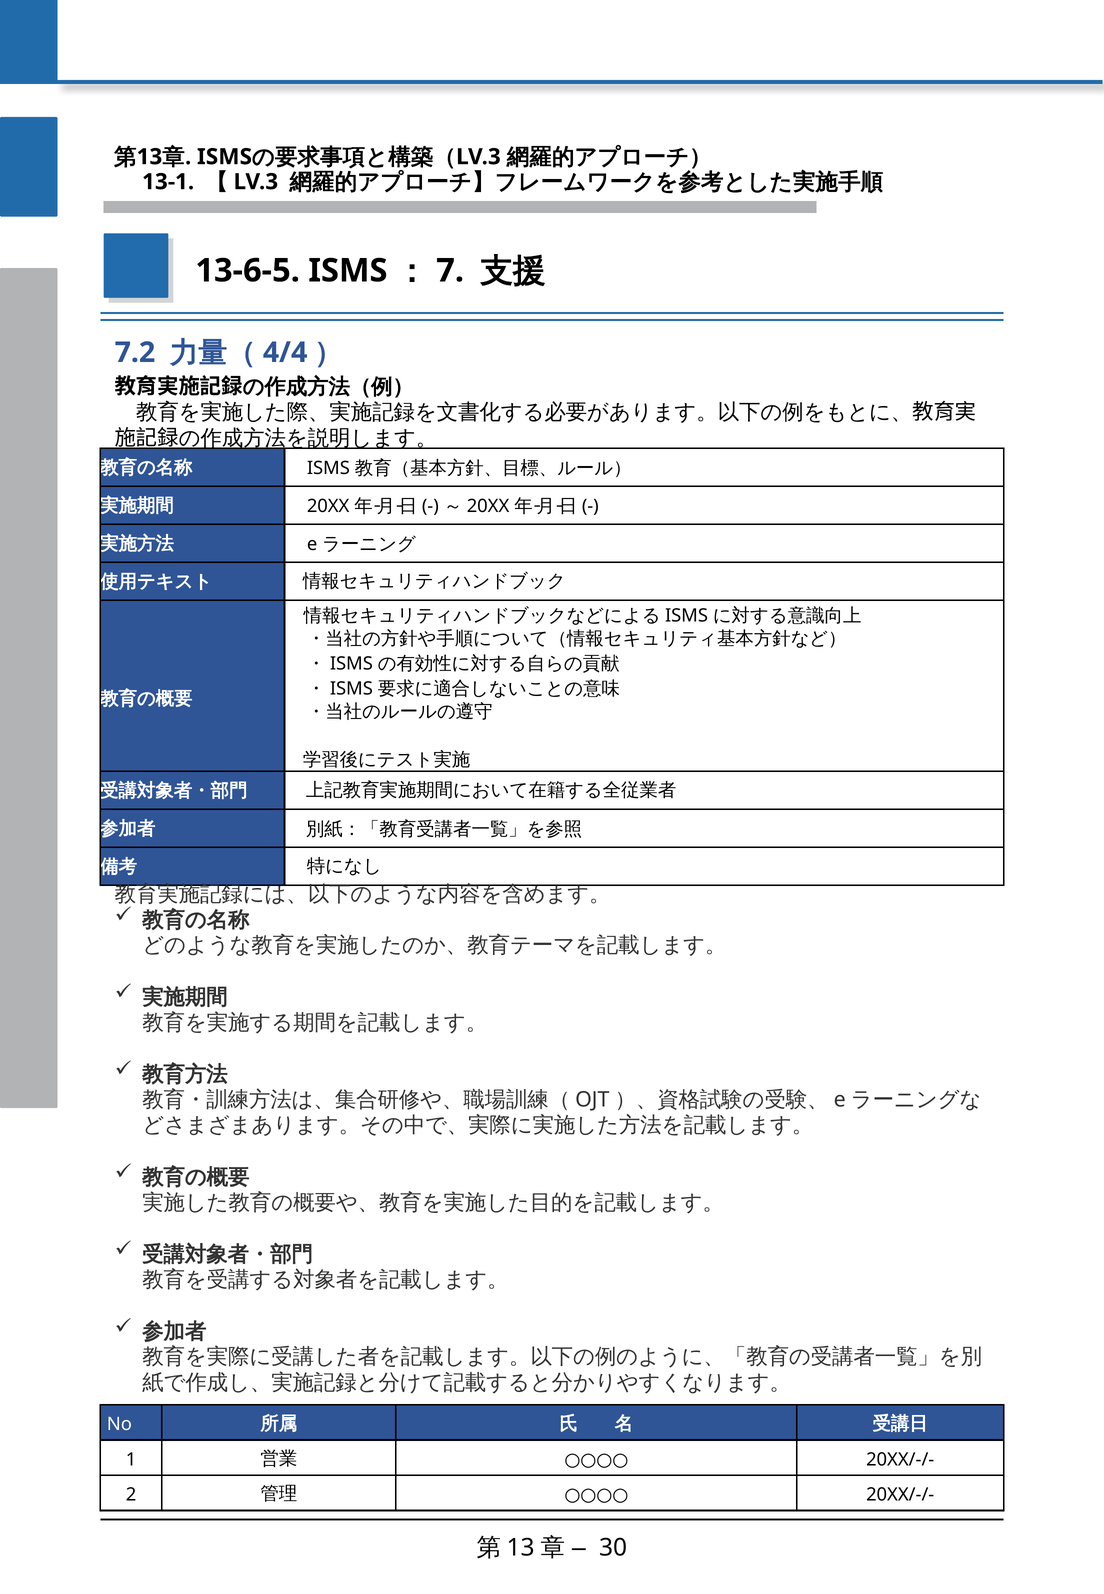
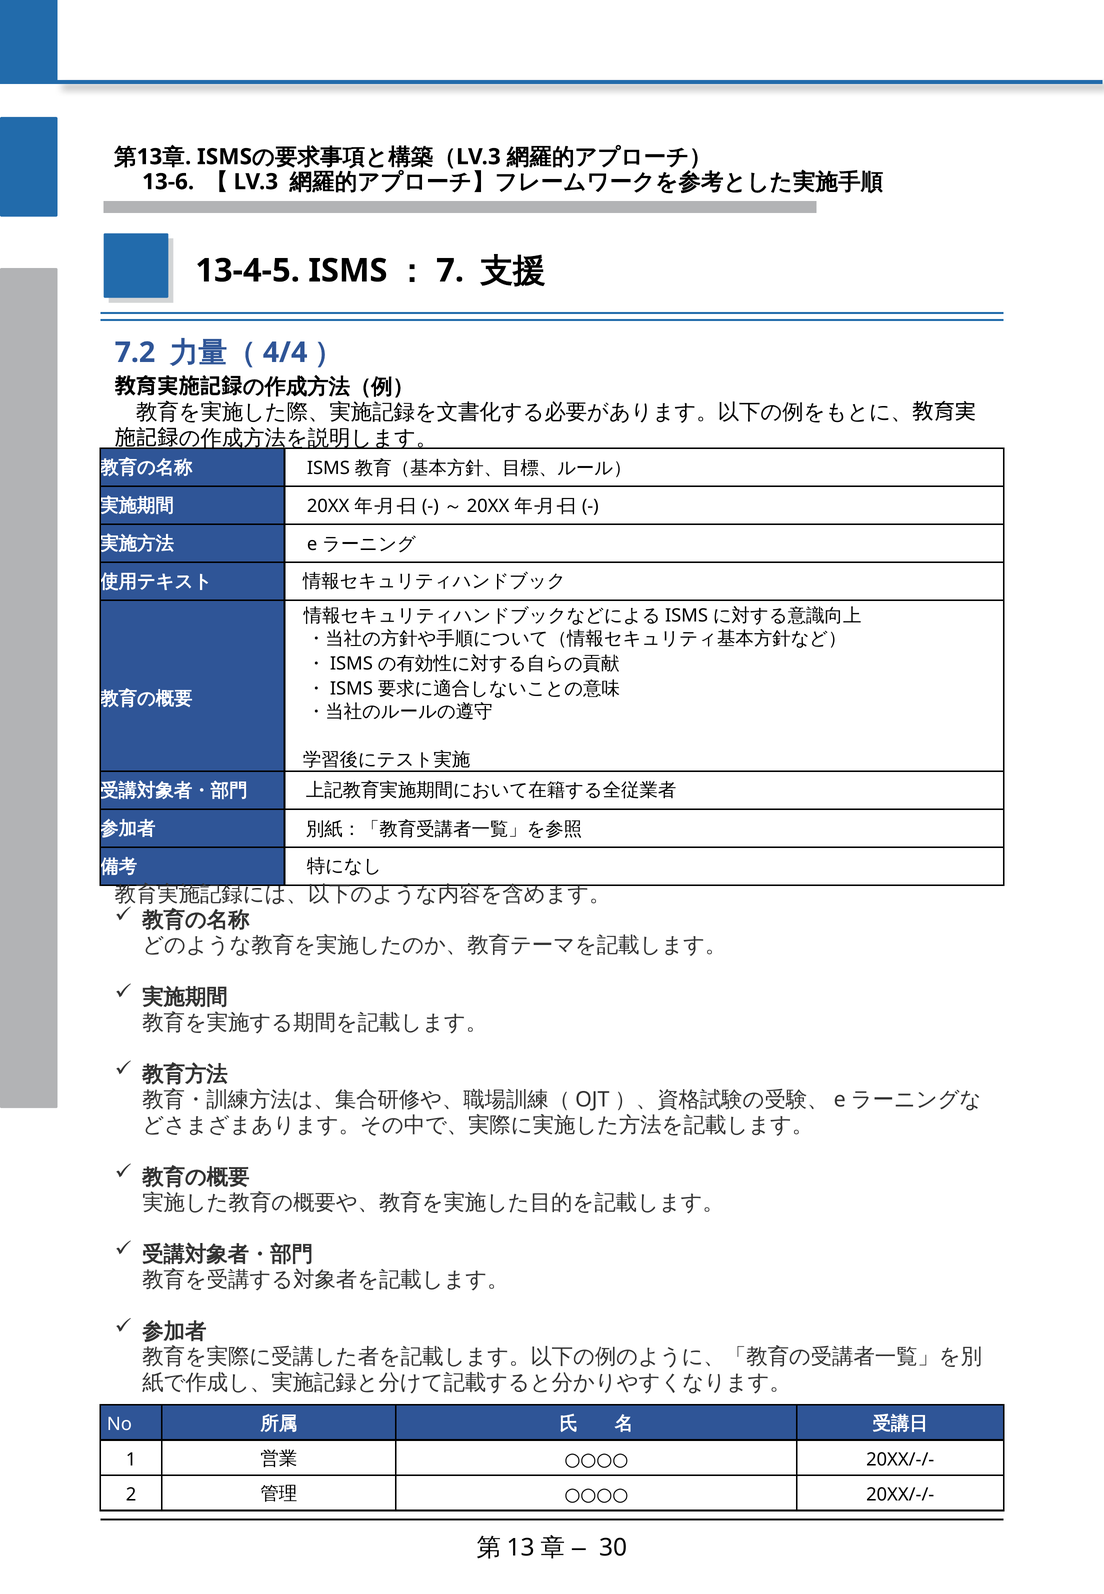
13-1: 13-1 -> 13-6
13-6-5: 13-6-5 -> 13-4-5
